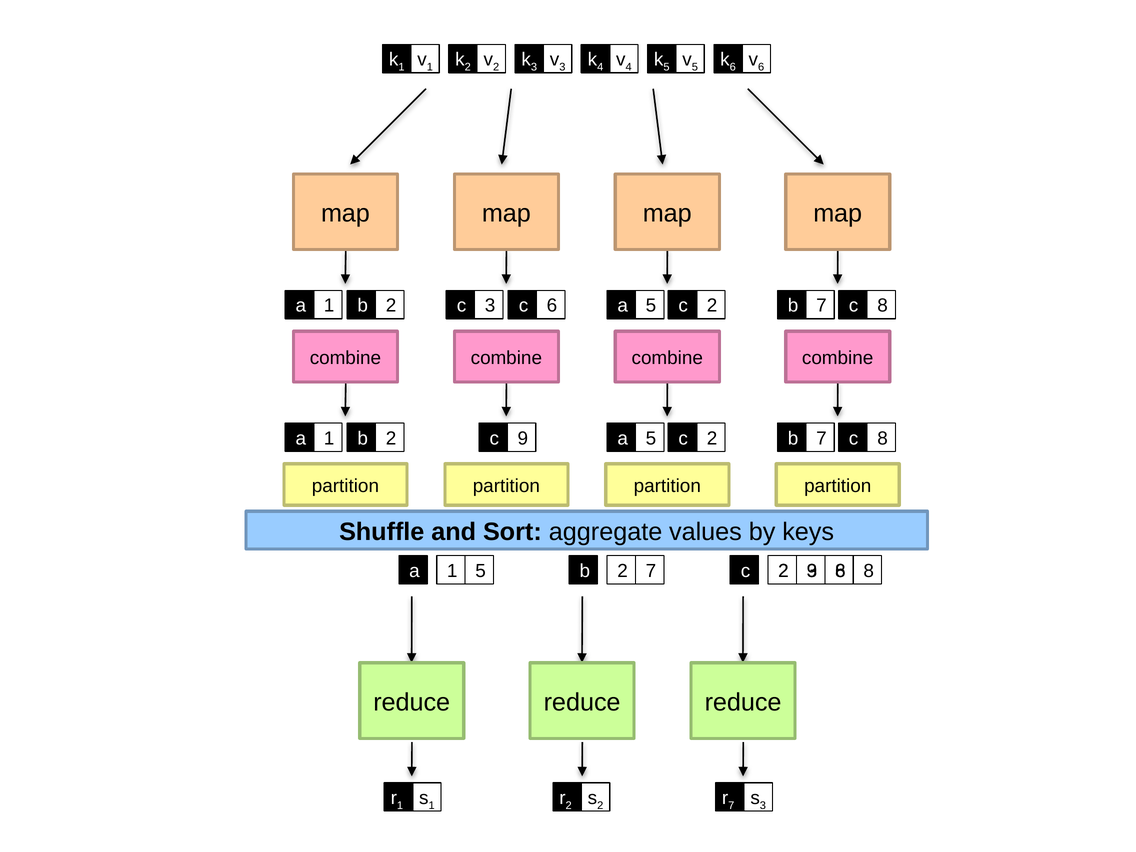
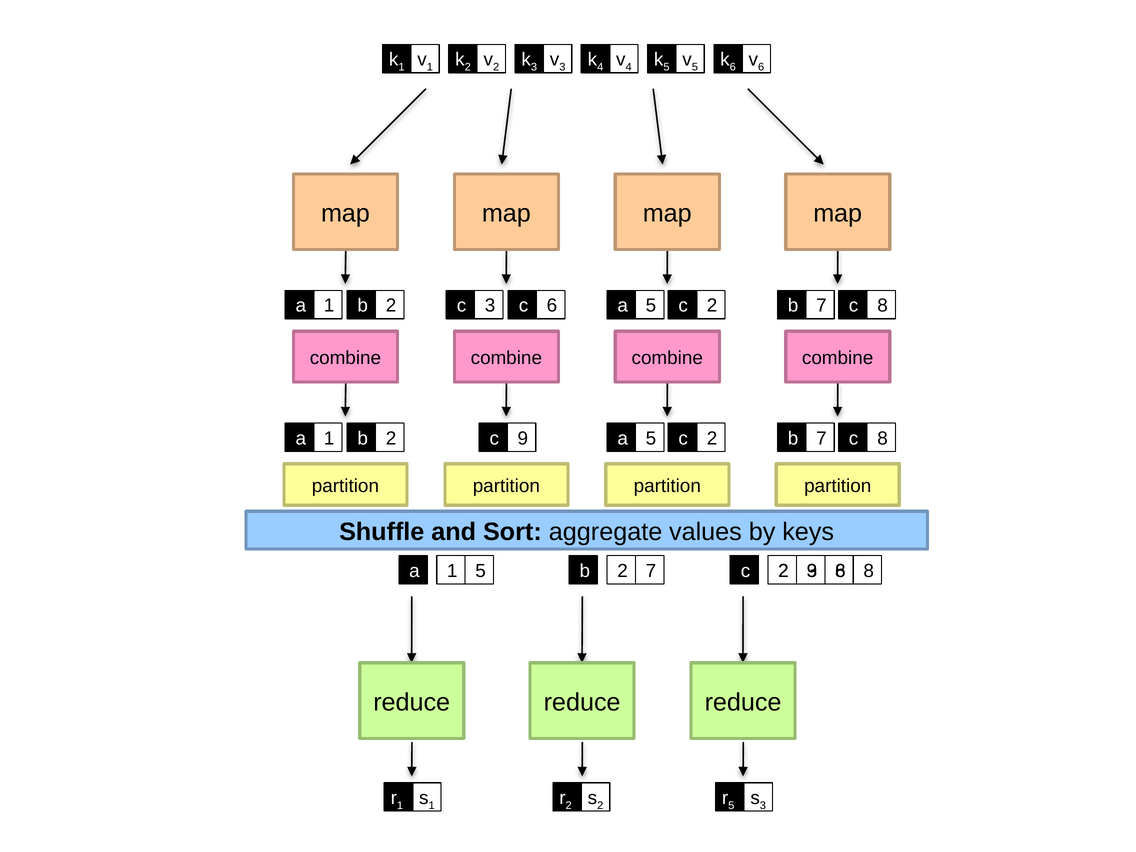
7 at (731, 805): 7 -> 5
